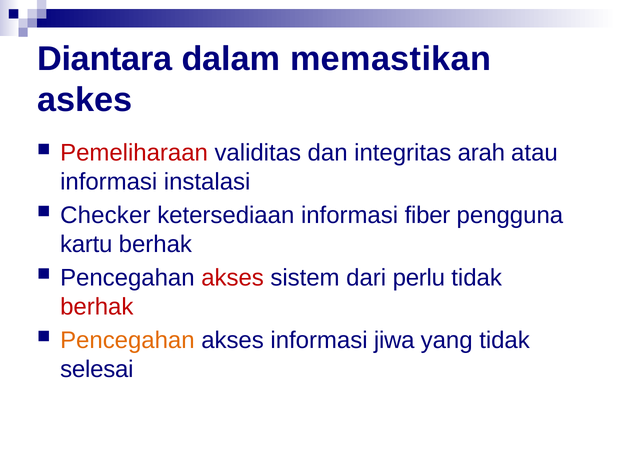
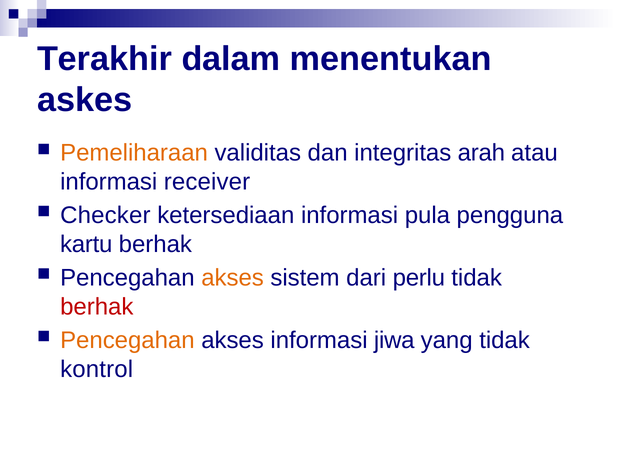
Diantara: Diantara -> Terakhir
memastikan: memastikan -> menentukan
Pemeliharaan colour: red -> orange
instalasi: instalasi -> receiver
fiber: fiber -> pula
akses at (233, 278) colour: red -> orange
selesai: selesai -> kontrol
